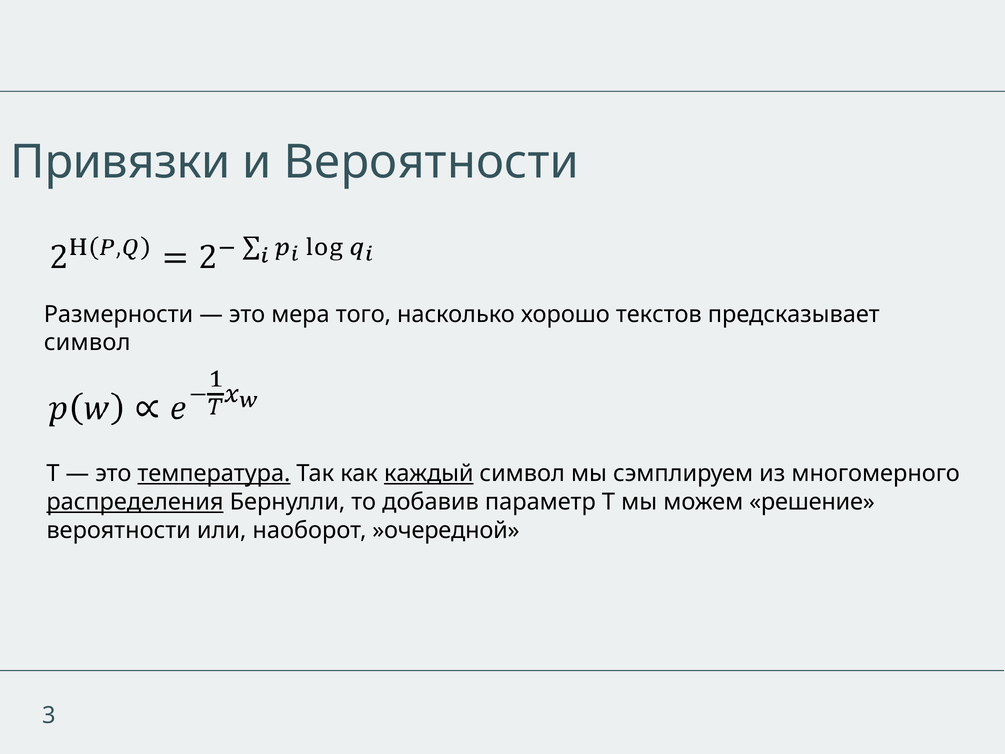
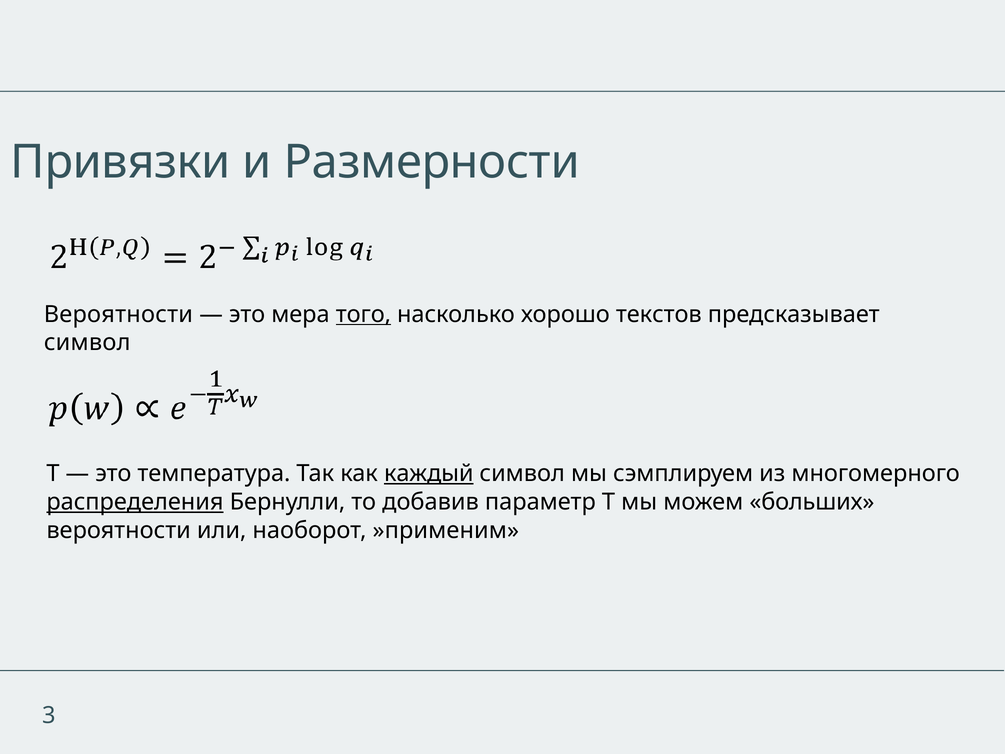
и Вероятности: Вероятности -> Размерности
Размерности at (119, 314): Размерности -> Вероятности
того underline: none -> present
температура underline: present -> none
решение: решение -> больших
»очередной: »очередной -> »применим
